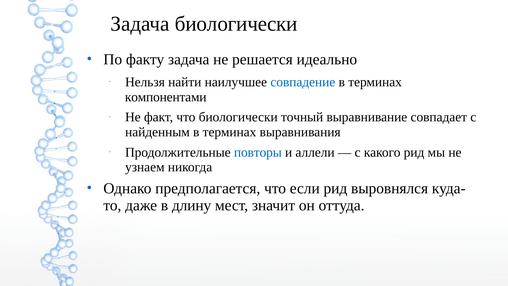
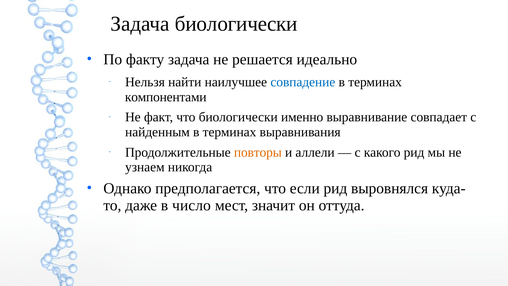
точный: точный -> именно
повторы colour: blue -> orange
длину: длину -> число
